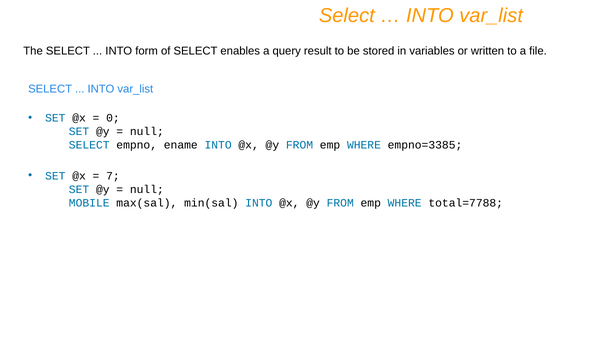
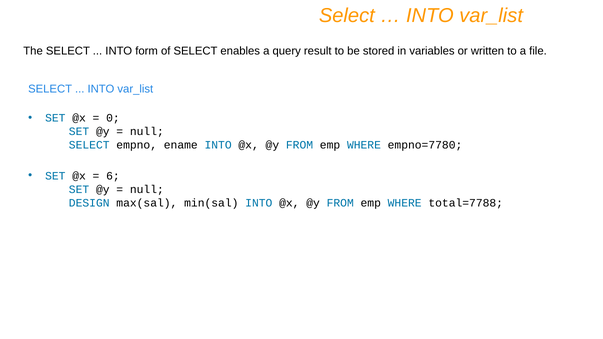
empno=3385: empno=3385 -> empno=7780
7: 7 -> 6
MOBILE: MOBILE -> DESIGN
